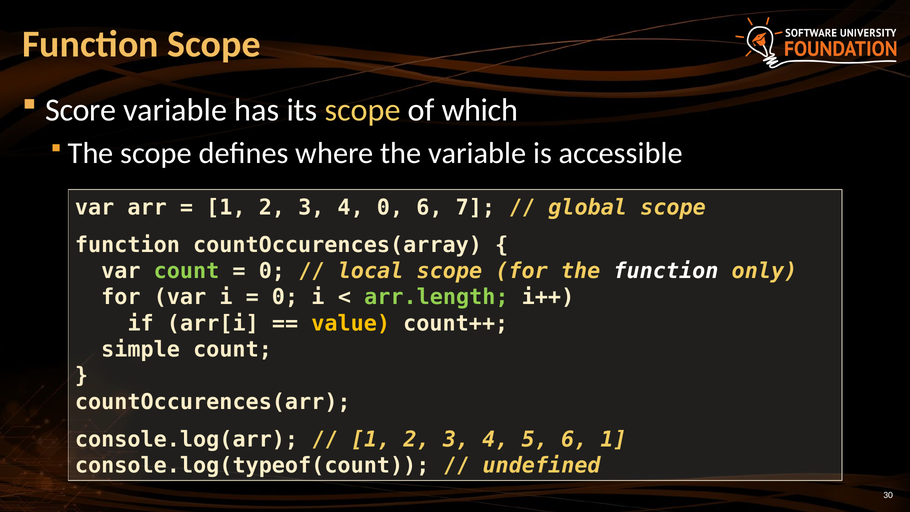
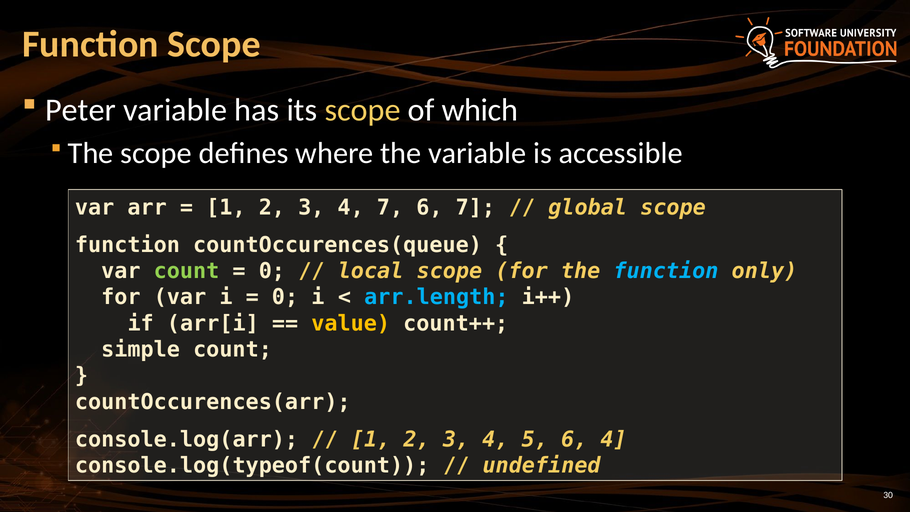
Score: Score -> Peter
4 0: 0 -> 7
countOccurences(array: countOccurences(array -> countOccurences(queue
function at (666, 271) colour: white -> light blue
arr.length colour: light green -> light blue
6 1: 1 -> 4
